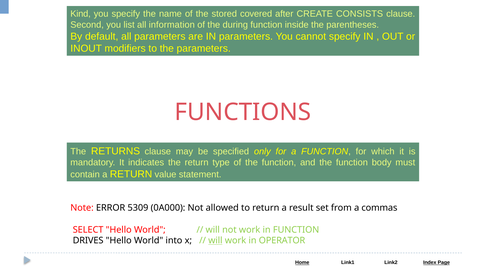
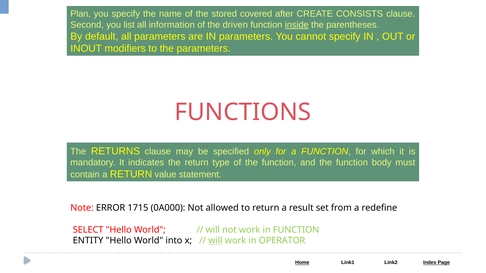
Kind: Kind -> Plan
during: during -> driven
inside underline: none -> present
5309: 5309 -> 1715
commas: commas -> redefine
DRIVES: DRIVES -> ENTITY
